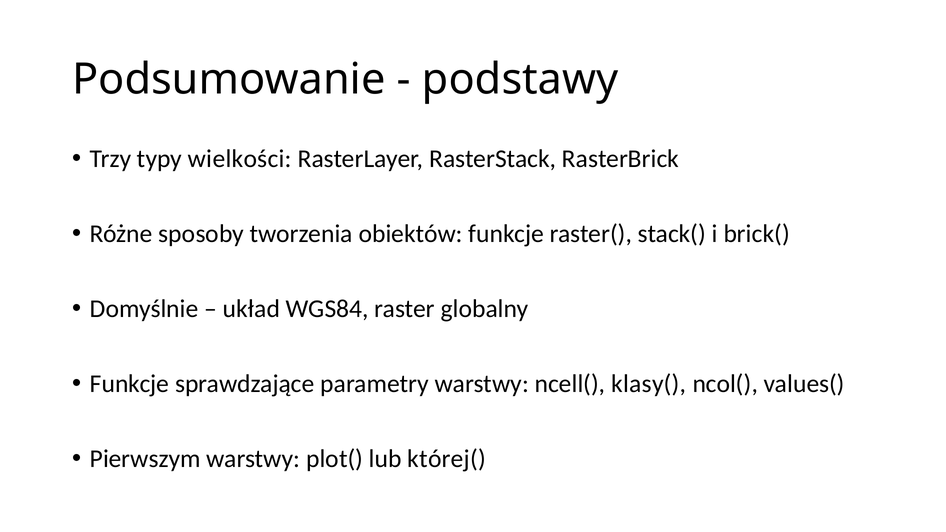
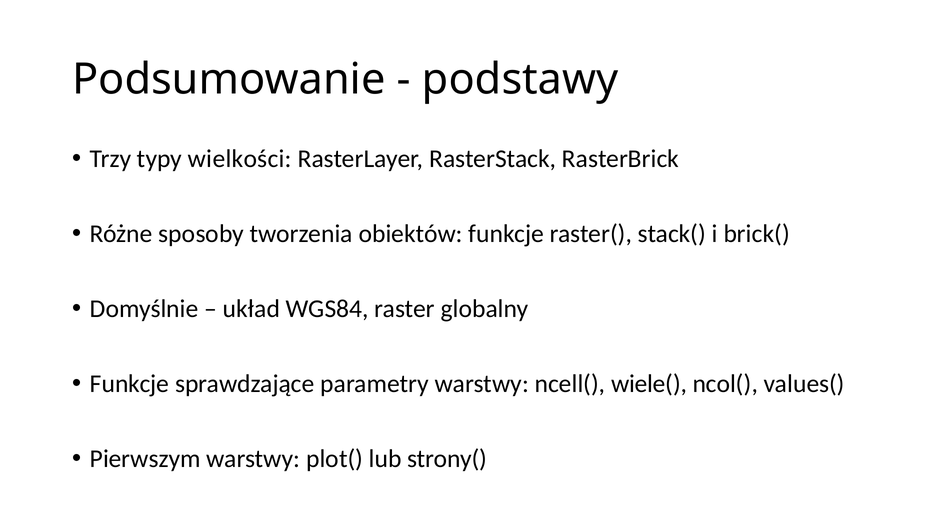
klasy(: klasy( -> wiele(
której(: której( -> strony(
